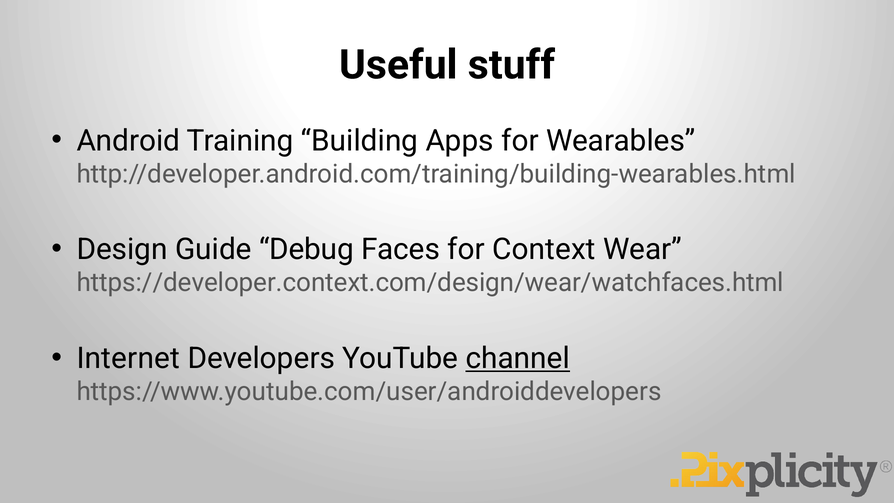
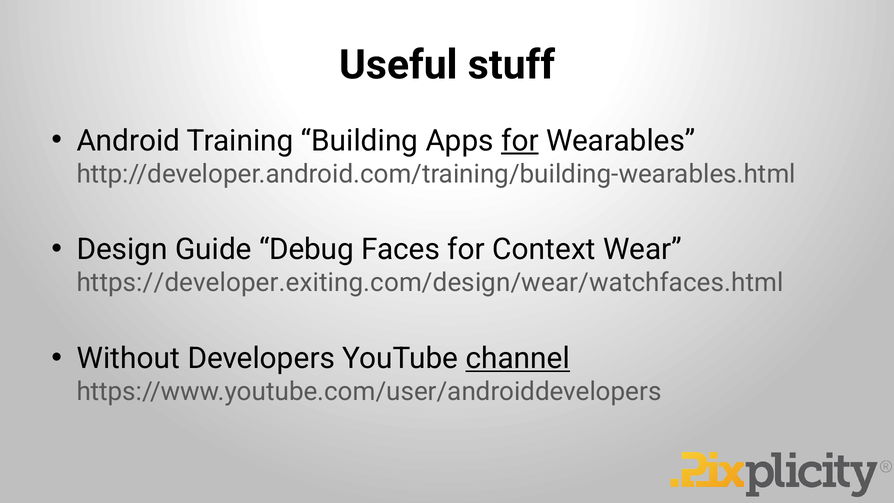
for at (520, 141) underline: none -> present
https://developer.context.com/design/wear/watchfaces.html: https://developer.context.com/design/wear/watchfaces.html -> https://developer.exiting.com/design/wear/watchfaces.html
Internet: Internet -> Without
